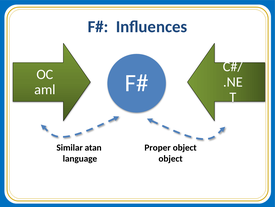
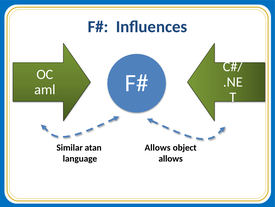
Proper at (158, 147): Proper -> Allows
object at (171, 158): object -> allows
